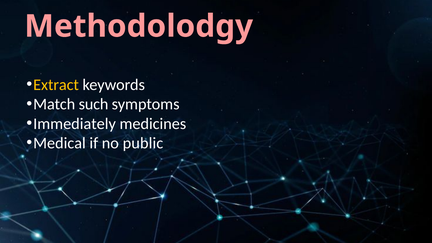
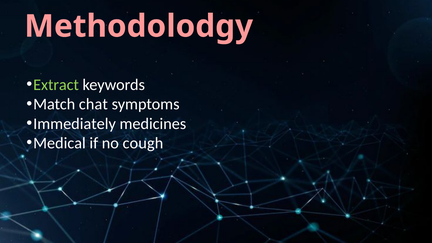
Extract colour: yellow -> light green
such: such -> chat
public: public -> cough
